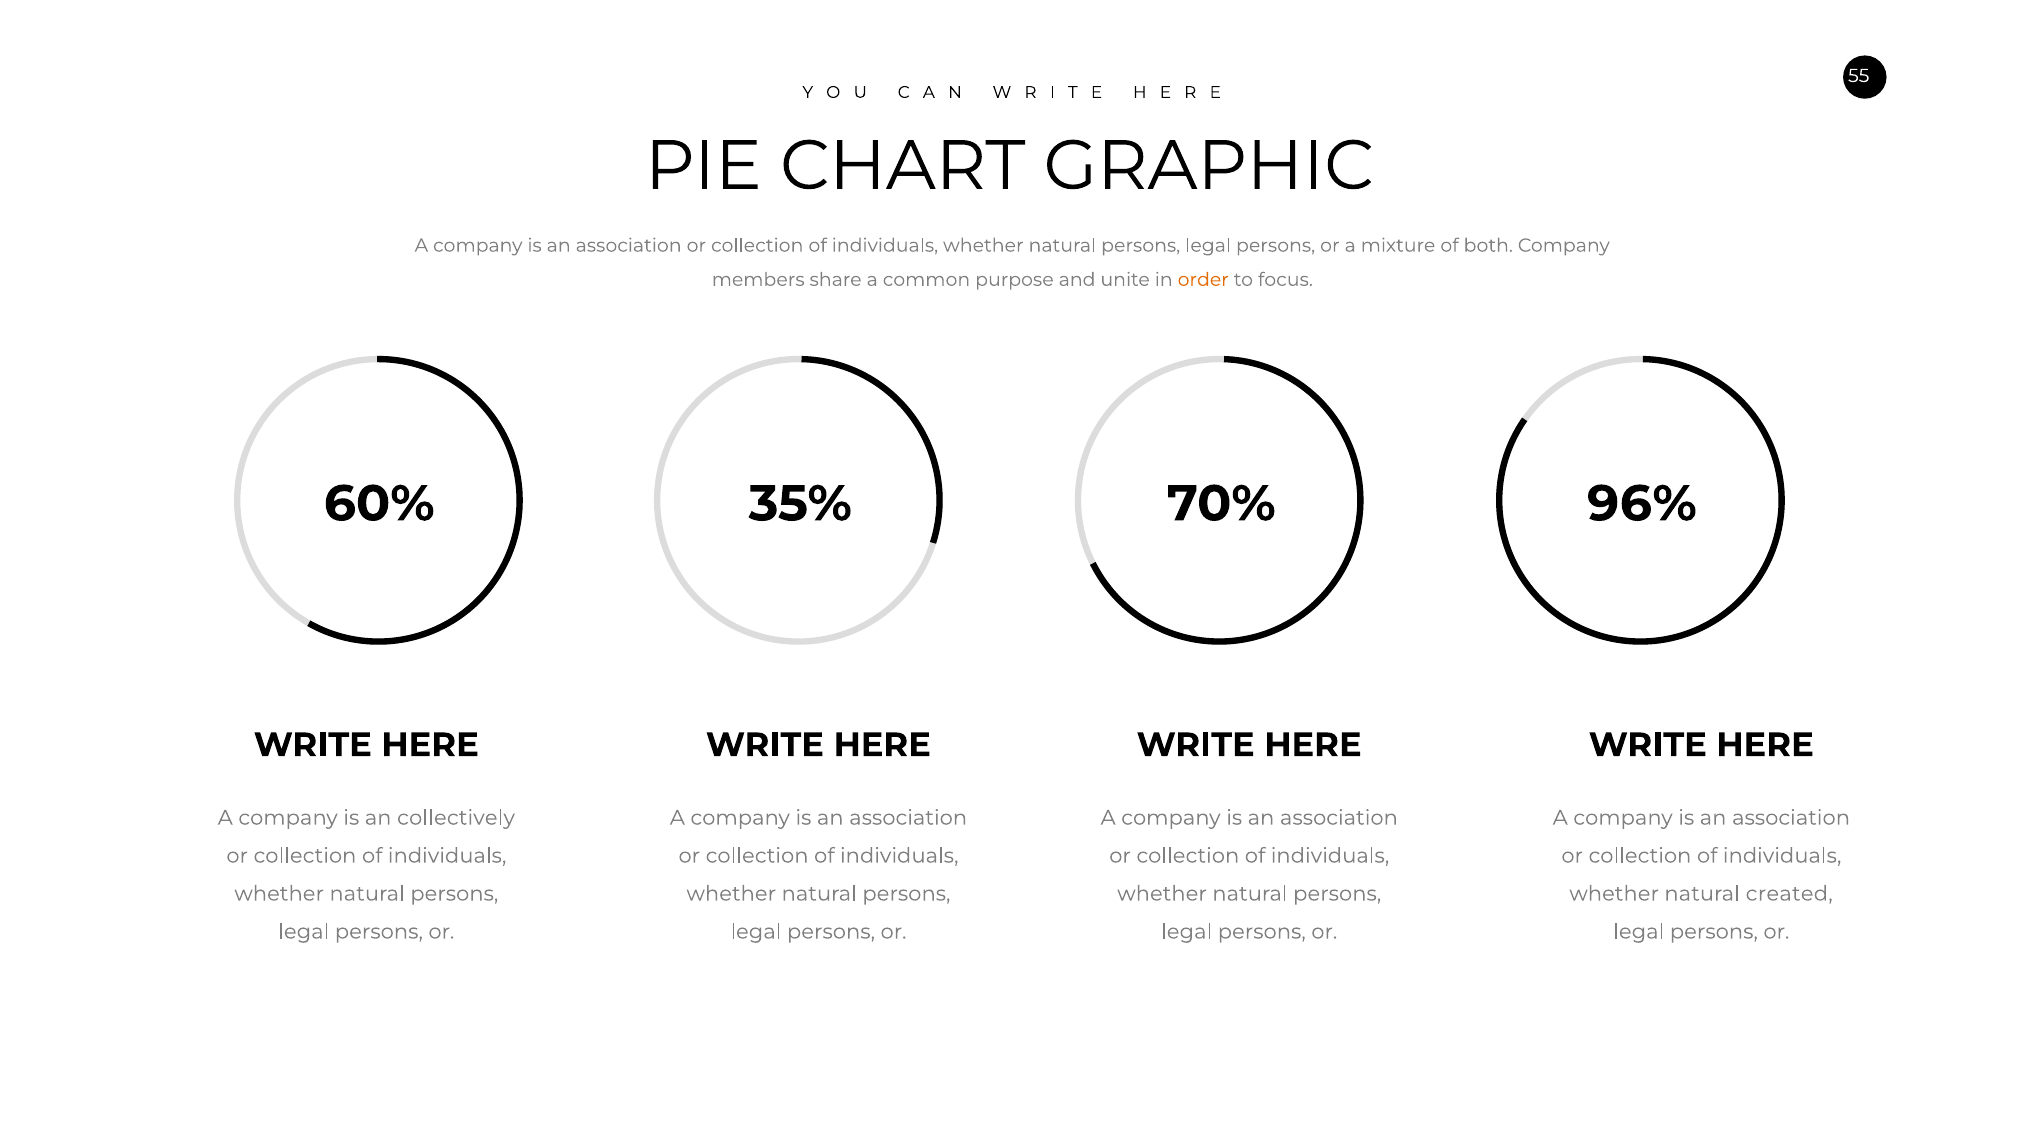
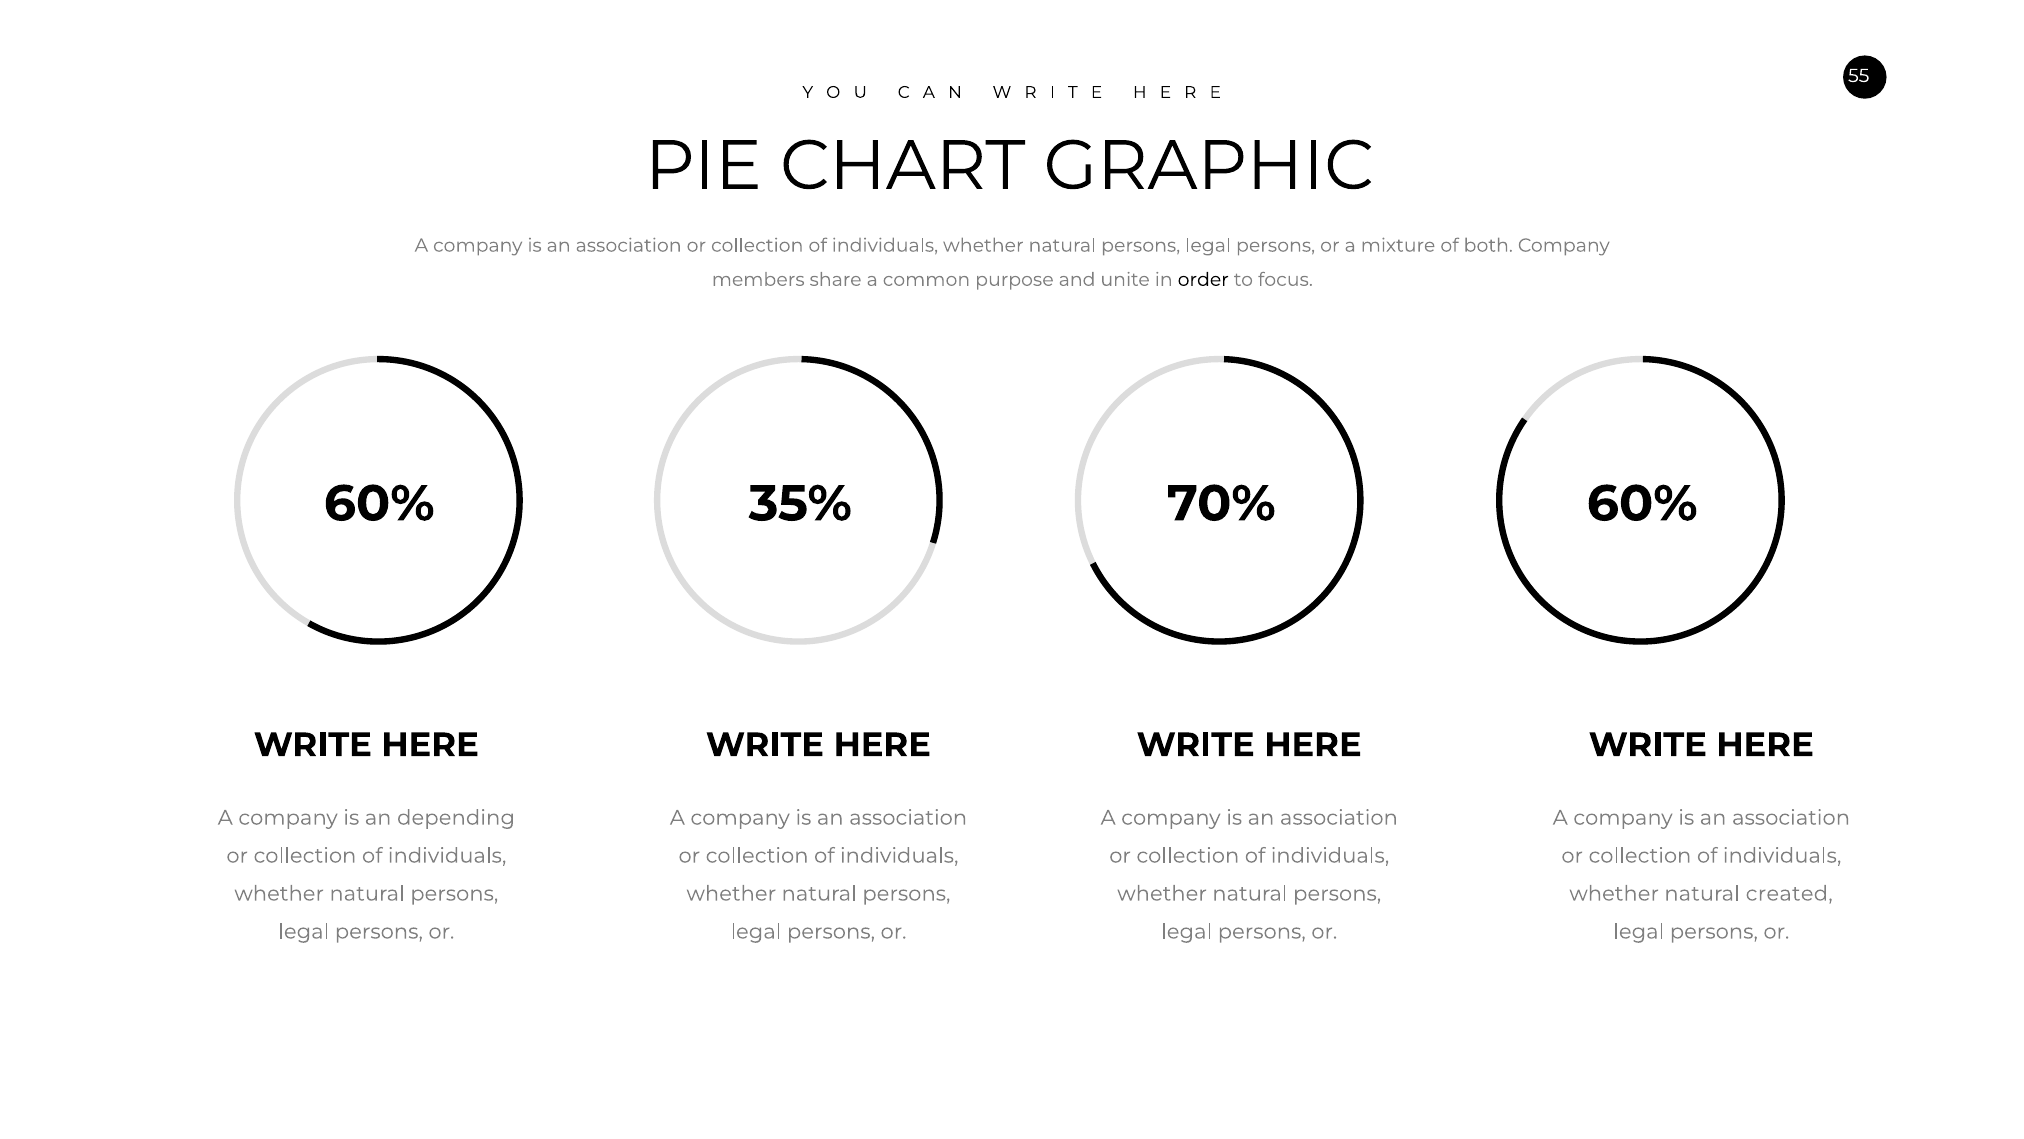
order colour: orange -> black
96% at (1642, 504): 96% -> 60%
collectively: collectively -> depending
